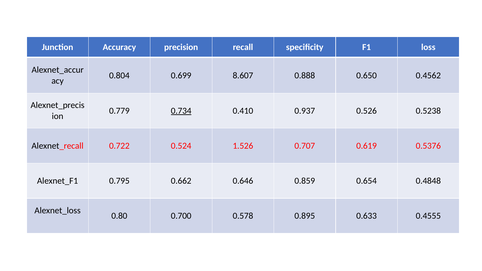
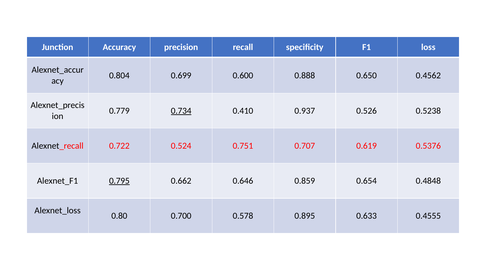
8.607: 8.607 -> 0.600
1.526: 1.526 -> 0.751
0.795 underline: none -> present
